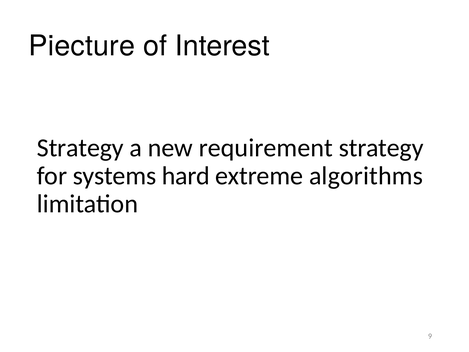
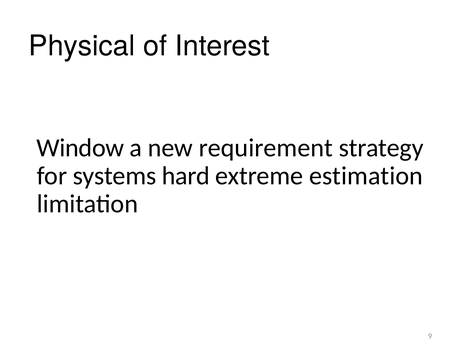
Piecture: Piecture -> Physical
Strategy at (80, 148): Strategy -> Window
algorithms: algorithms -> estimation
